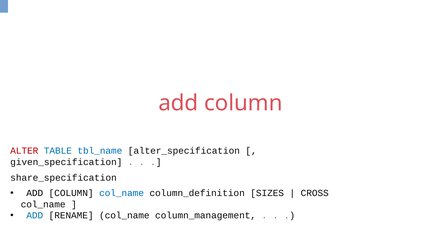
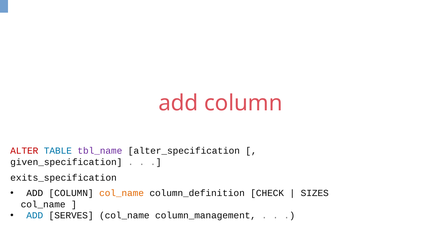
tbl_name colour: blue -> purple
share_specification: share_specification -> exits_specification
col_name at (122, 194) colour: blue -> orange
SIZES: SIZES -> CHECK
CROSS: CROSS -> SIZES
RENAME: RENAME -> SERVES
